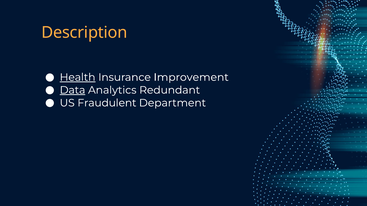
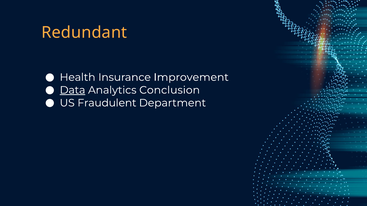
Description: Description -> Redundant
Health underline: present -> none
Redundant: Redundant -> Conclusion
